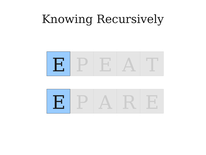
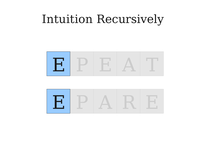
Knowing: Knowing -> Intuition
